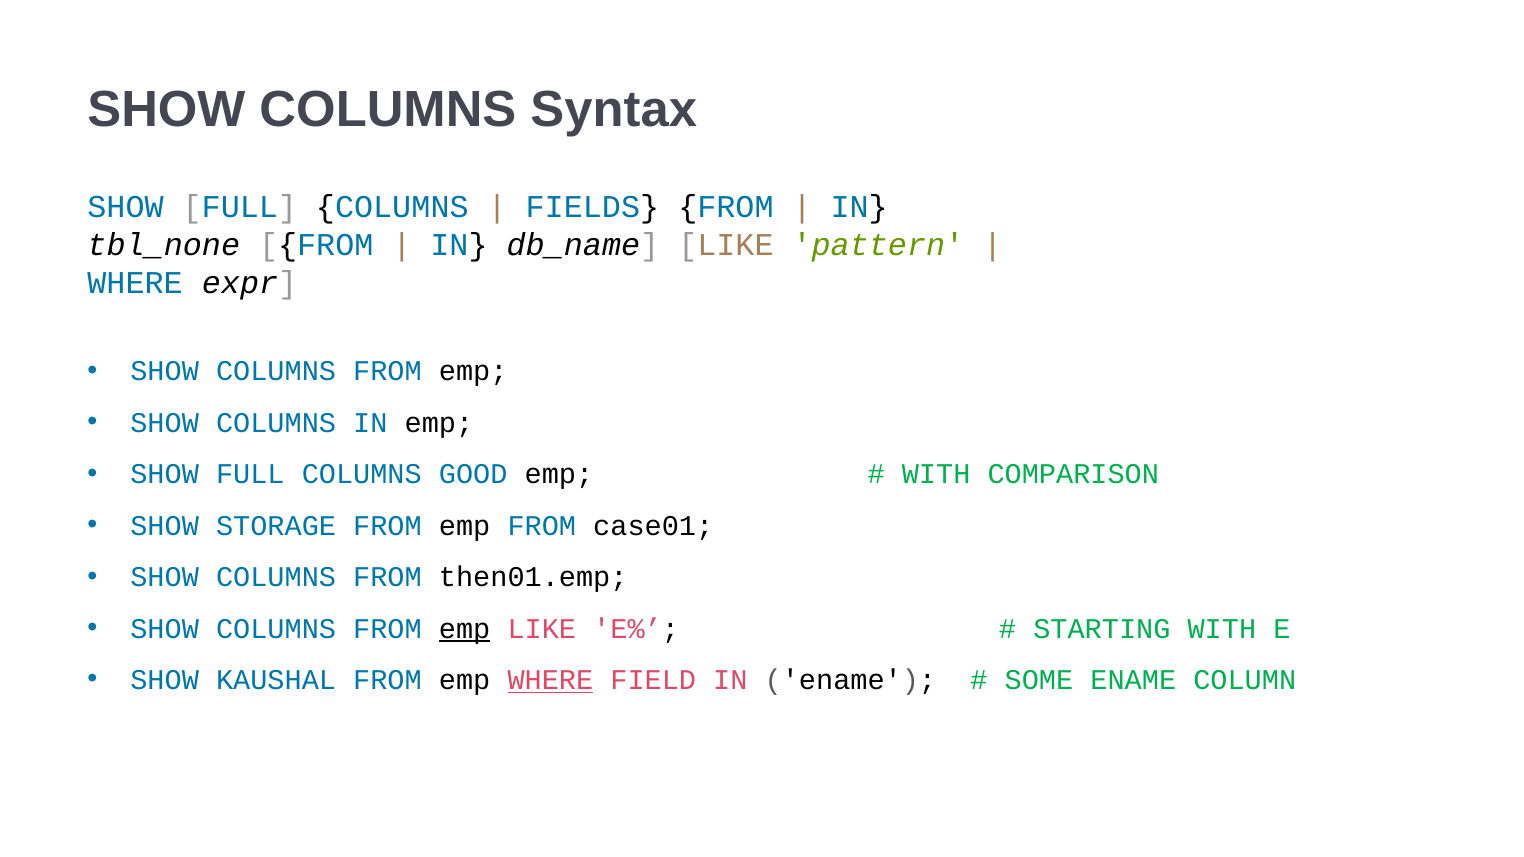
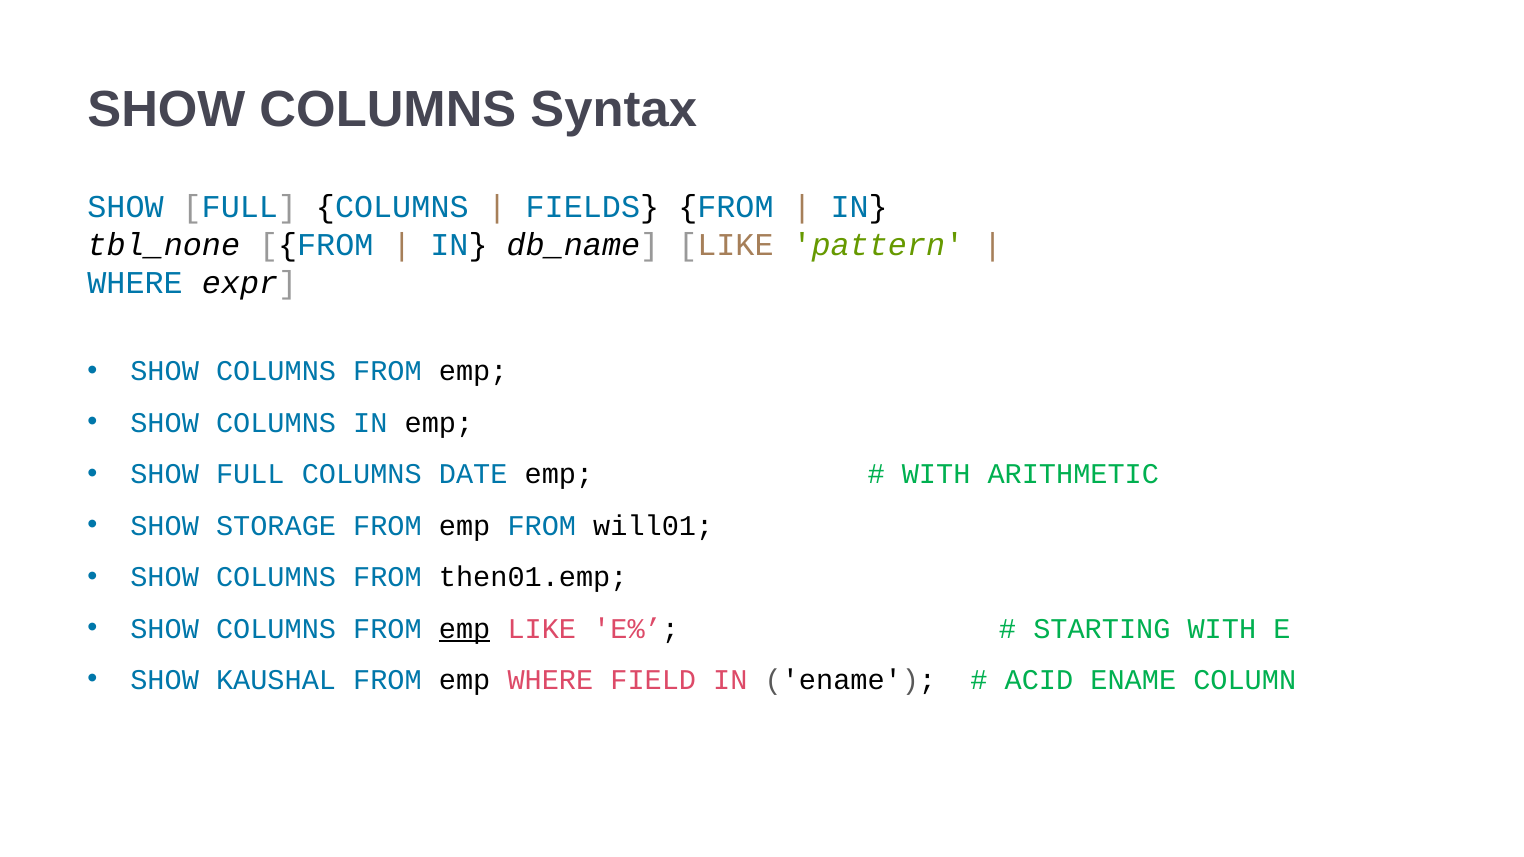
GOOD: GOOD -> DATE
COMPARISON: COMPARISON -> ARITHMETIC
case01: case01 -> will01
WHERE at (550, 680) underline: present -> none
SOME: SOME -> ACID
